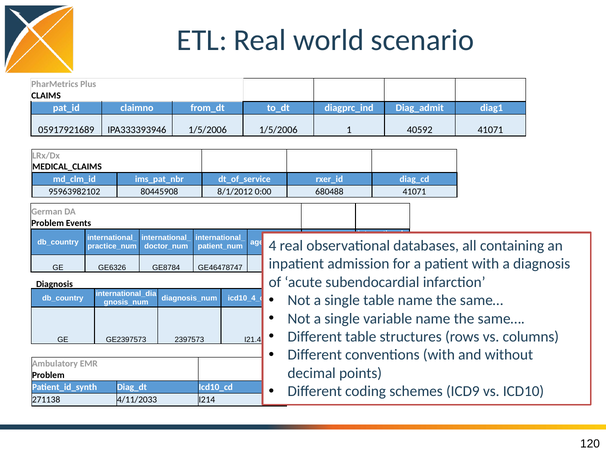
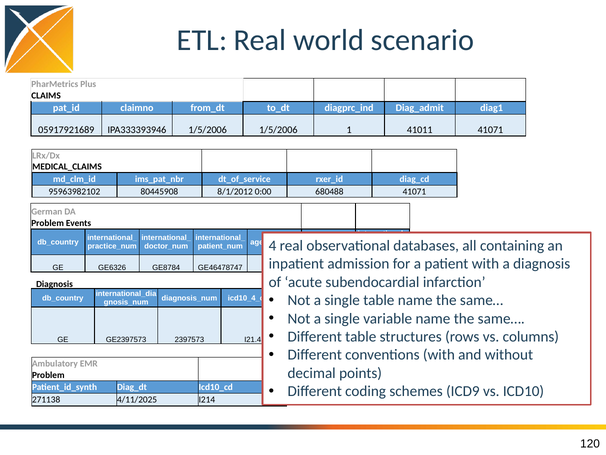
40592: 40592 -> 41011
4/11/2033: 4/11/2033 -> 4/11/2025
